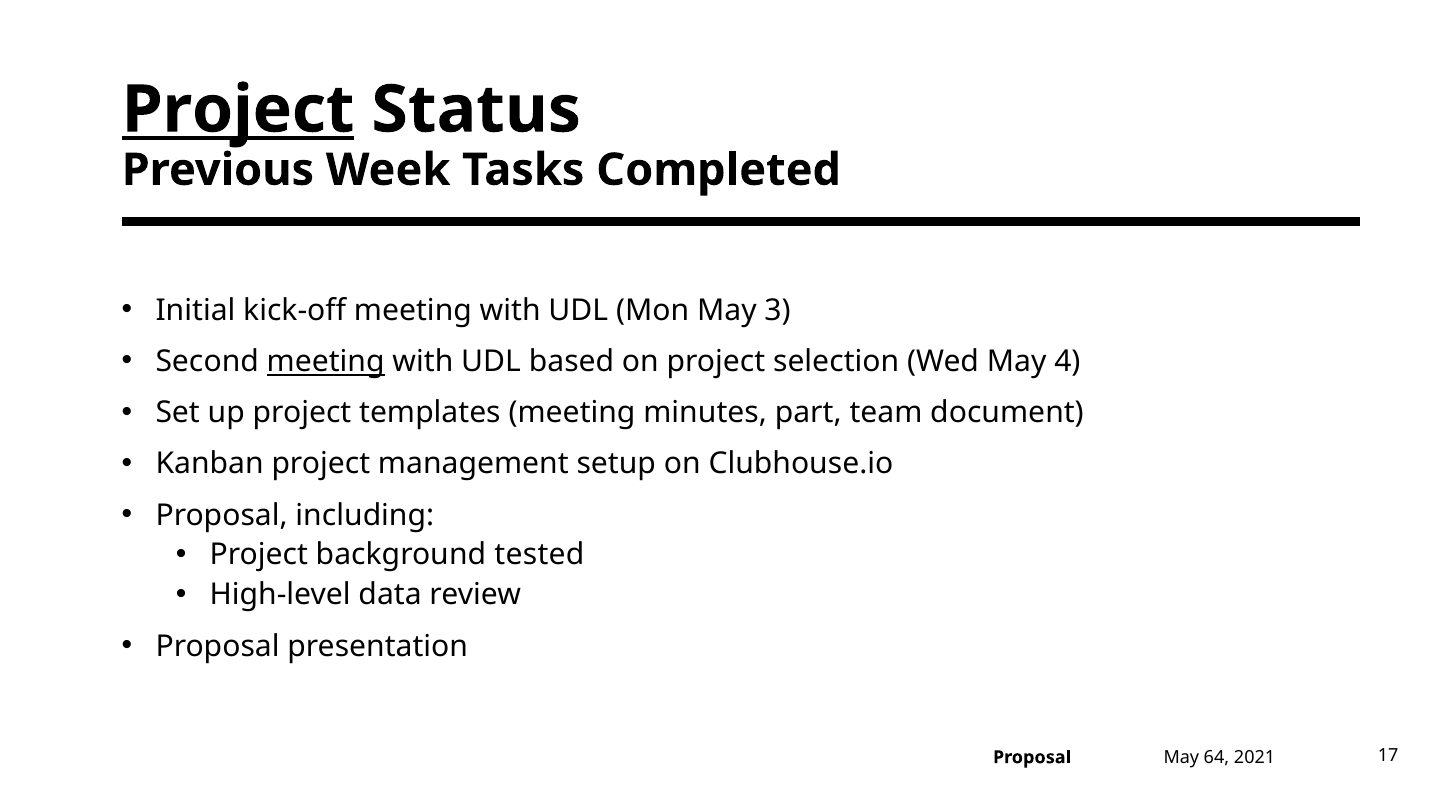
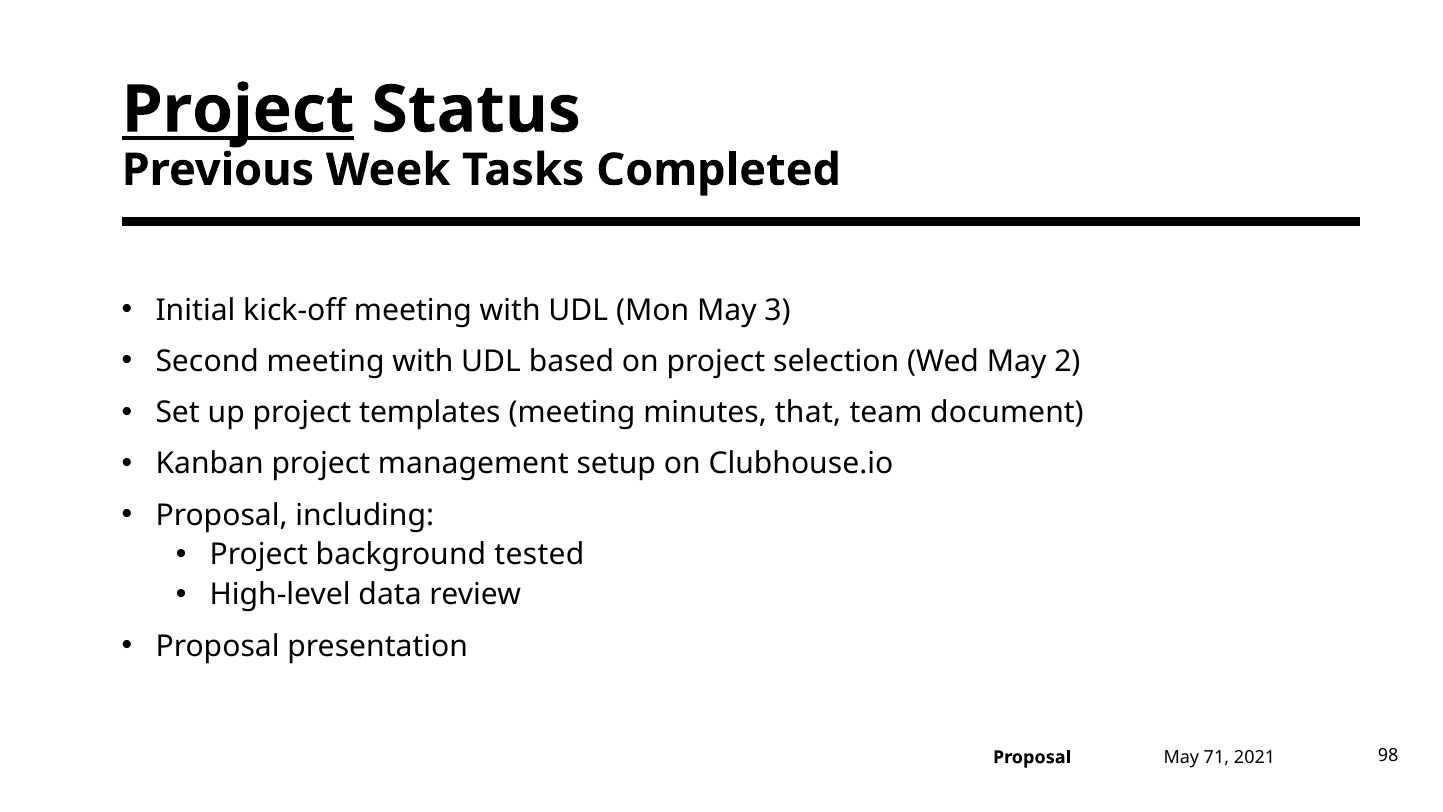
meeting at (326, 362) underline: present -> none
4: 4 -> 2
part: part -> that
64: 64 -> 71
17: 17 -> 98
